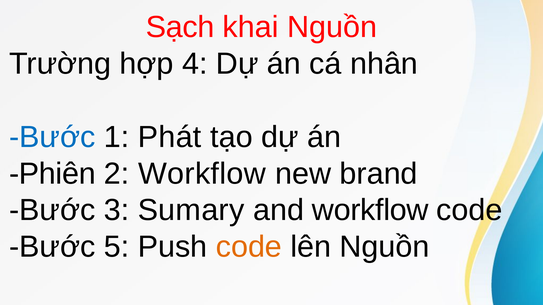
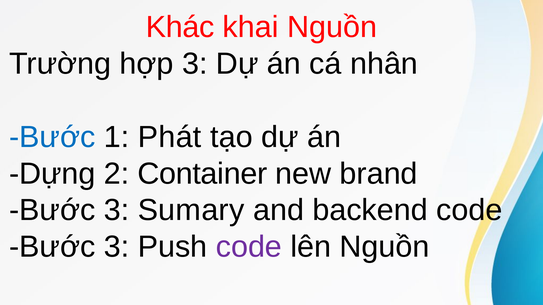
Sạch: Sạch -> Khác
hợp 4: 4 -> 3
Phiên: Phiên -> Dựng
2 Workflow: Workflow -> Container
and workflow: workflow -> backend
5 at (117, 247): 5 -> 3
code at (249, 247) colour: orange -> purple
